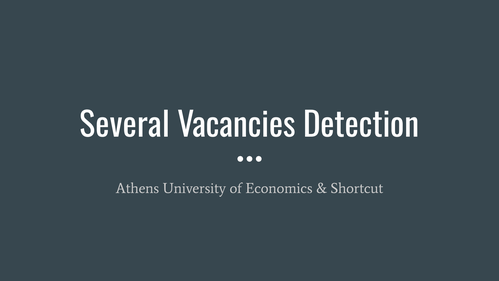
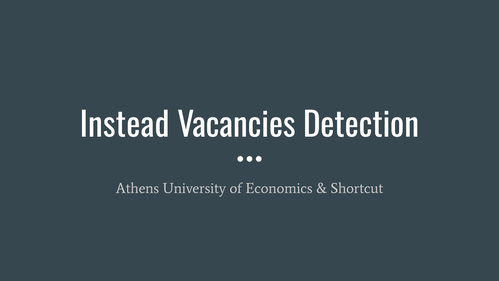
Several: Several -> Instead
